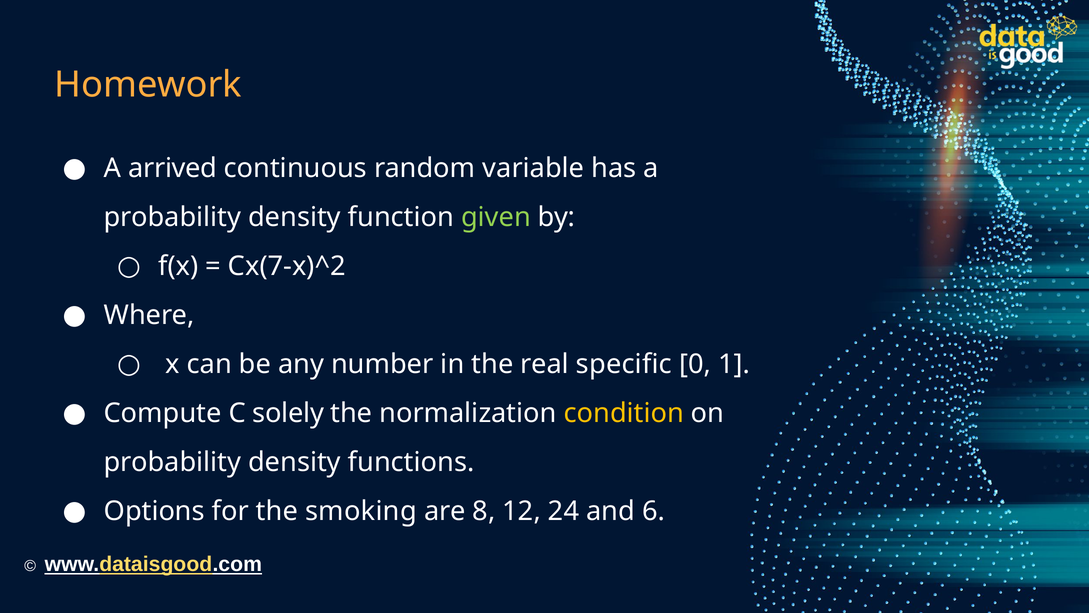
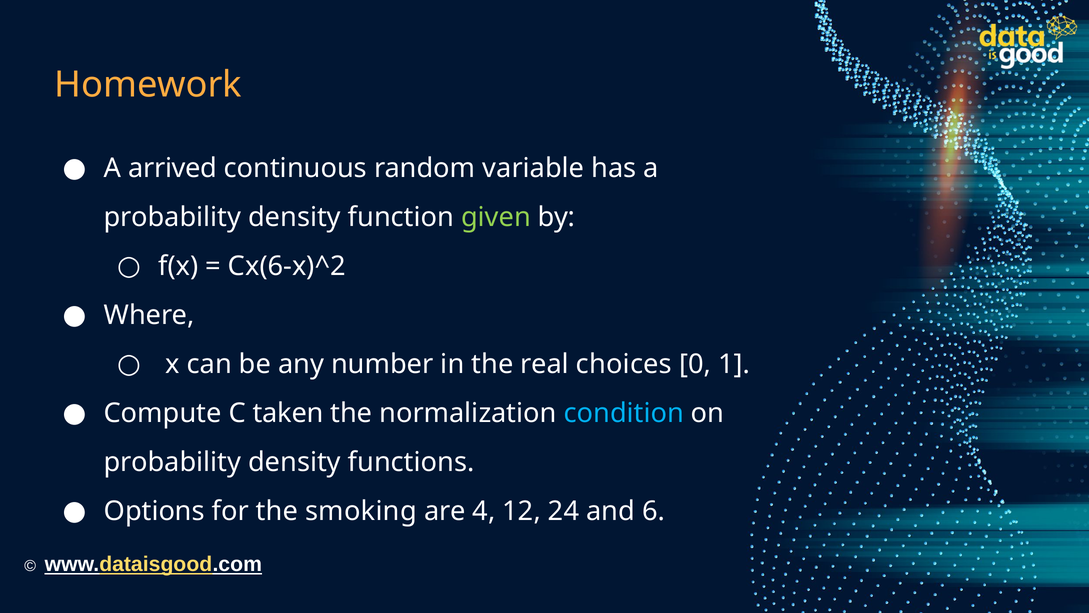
Cx(7-x)^2: Cx(7-x)^2 -> Cx(6-x)^2
specific: specific -> choices
solely: solely -> taken
condition colour: yellow -> light blue
8: 8 -> 4
